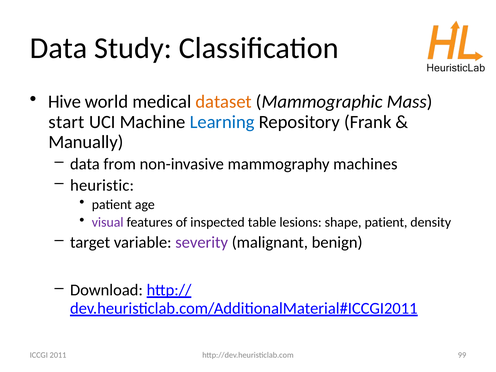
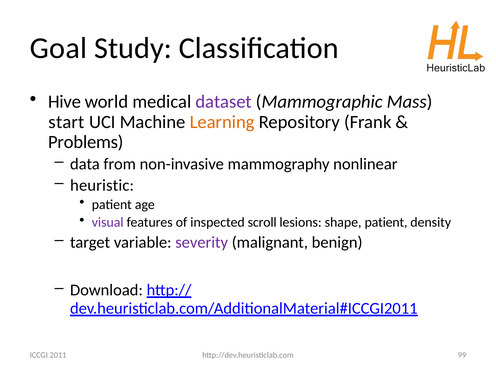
Data at (59, 48): Data -> Goal
dataset colour: orange -> purple
Learning colour: blue -> orange
Manually: Manually -> Problems
machines: machines -> nonlinear
table: table -> scroll
